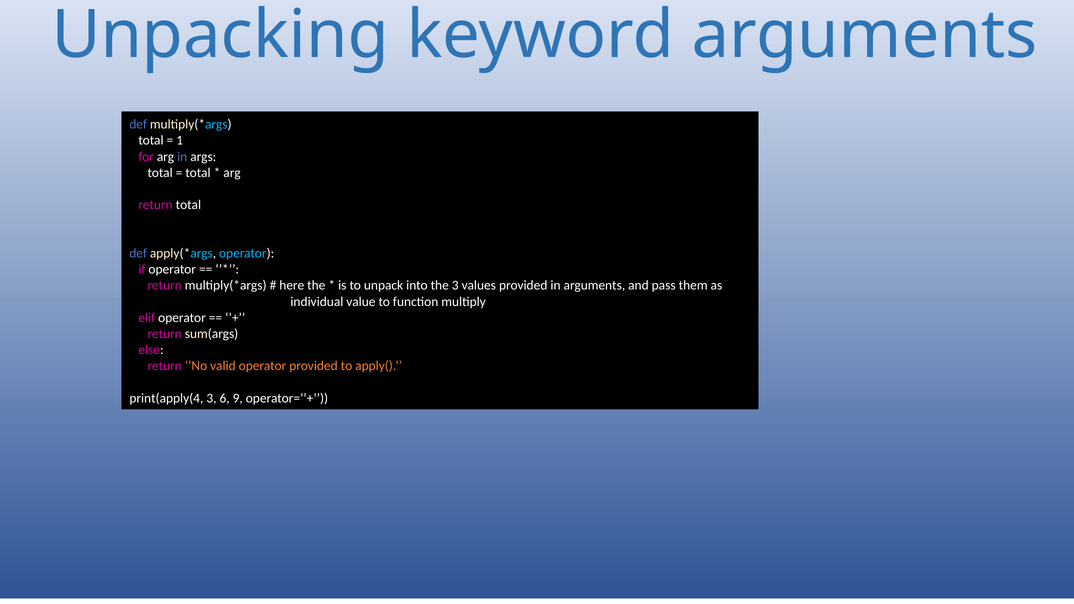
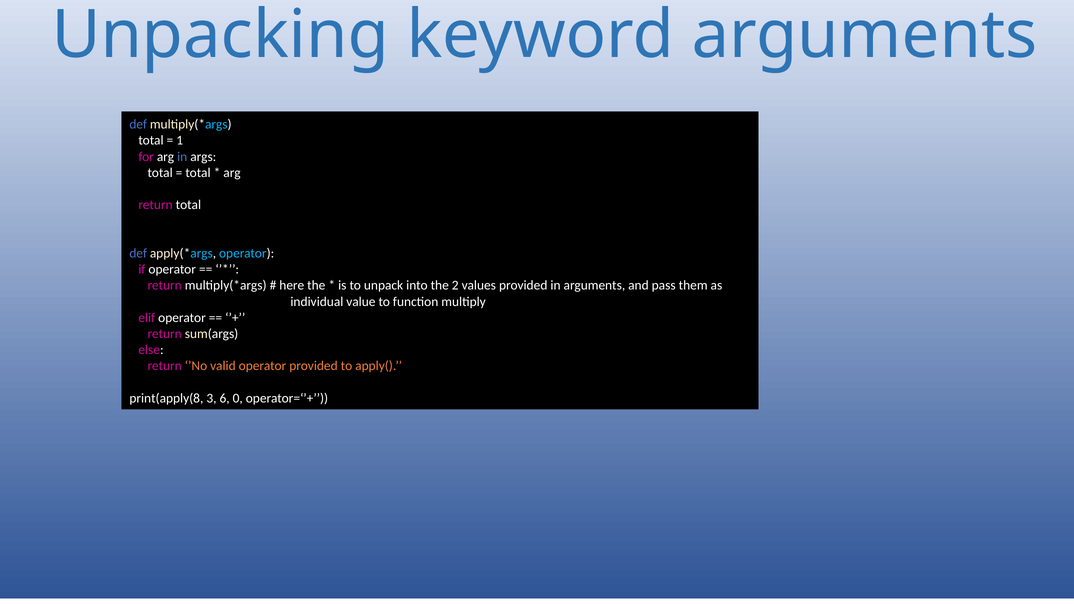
the 3: 3 -> 2
print(apply(4: print(apply(4 -> print(apply(8
9: 9 -> 0
